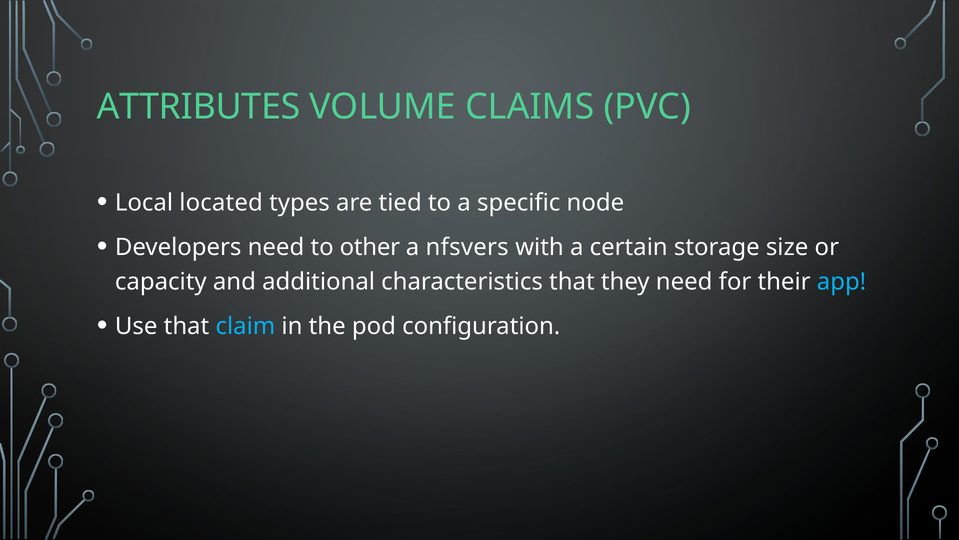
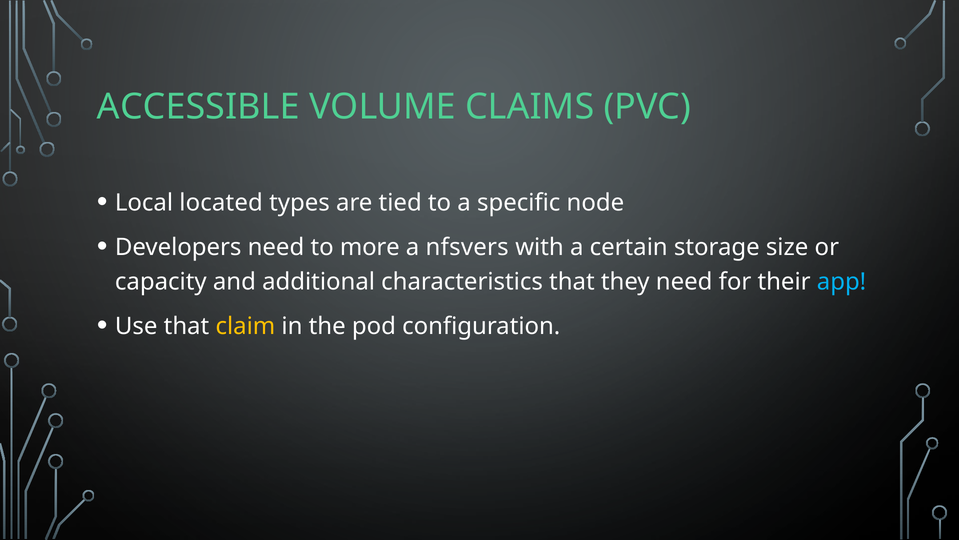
ATTRIBUTES: ATTRIBUTES -> ACCESSIBLE
other: other -> more
claim colour: light blue -> yellow
